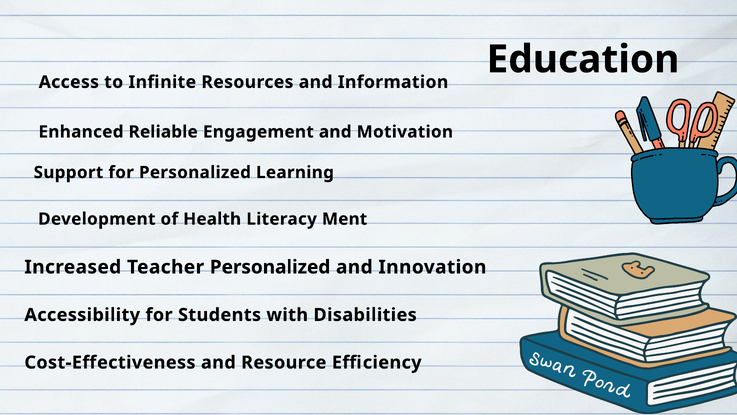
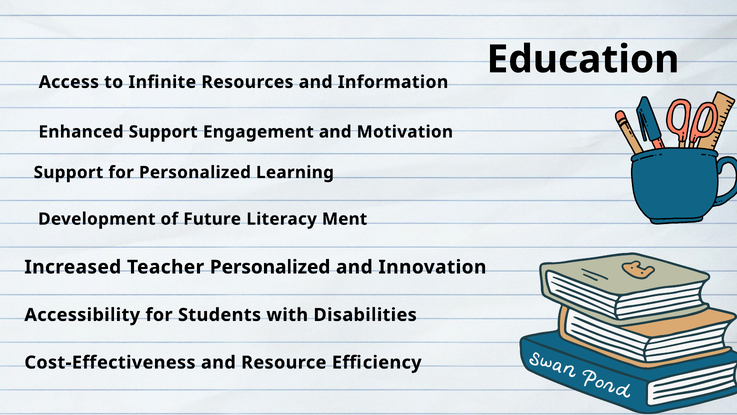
Enhanced Reliable: Reliable -> Support
Health: Health -> Future
